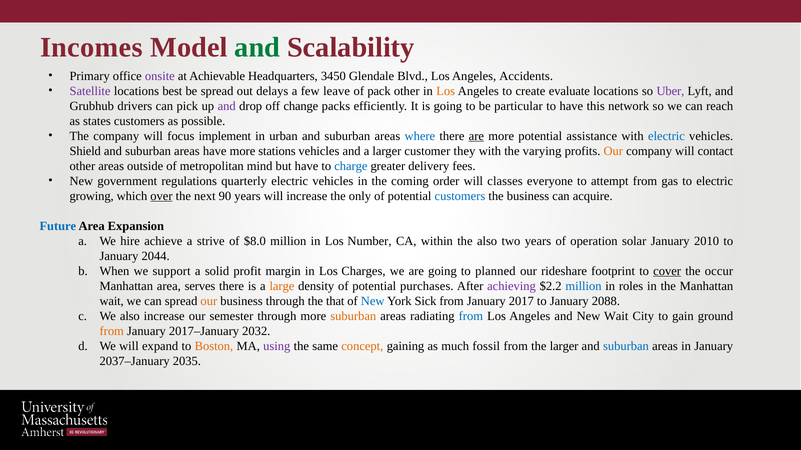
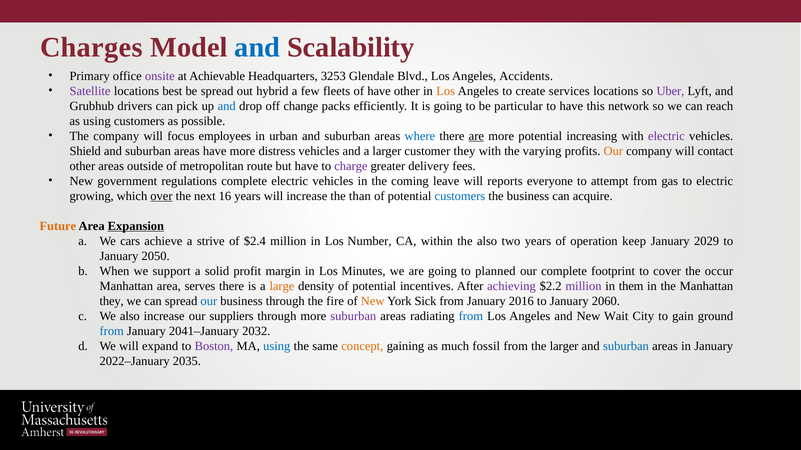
Incomes: Incomes -> Charges
and at (257, 47) colour: green -> blue
3450: 3450 -> 3253
delays: delays -> hybrid
leave: leave -> fleets
of pack: pack -> have
evaluate: evaluate -> services
and at (227, 106) colour: purple -> blue
as states: states -> using
implement: implement -> employees
assistance: assistance -> increasing
electric at (666, 136) colour: blue -> purple
stations: stations -> distress
mind: mind -> route
charge colour: blue -> purple
regulations quarterly: quarterly -> complete
order: order -> leave
classes: classes -> reports
90: 90 -> 16
only: only -> than
Future colour: blue -> orange
Expansion underline: none -> present
hire: hire -> cars
$8.0: $8.0 -> $2.4
solar: solar -> keep
2010: 2010 -> 2029
2044: 2044 -> 2050
Charges: Charges -> Minutes
our rideshare: rideshare -> complete
cover underline: present -> none
purchases: purchases -> incentives
million at (583, 286) colour: blue -> purple
roles: roles -> them
wait at (112, 301): wait -> they
our at (209, 301) colour: orange -> blue
that: that -> fire
New at (373, 301) colour: blue -> orange
2017: 2017 -> 2016
2088: 2088 -> 2060
semester: semester -> suppliers
suburban at (353, 316) colour: orange -> purple
from at (112, 331) colour: orange -> blue
2017–January: 2017–January -> 2041–January
Boston colour: orange -> purple
using at (277, 346) colour: purple -> blue
2037–January: 2037–January -> 2022–January
